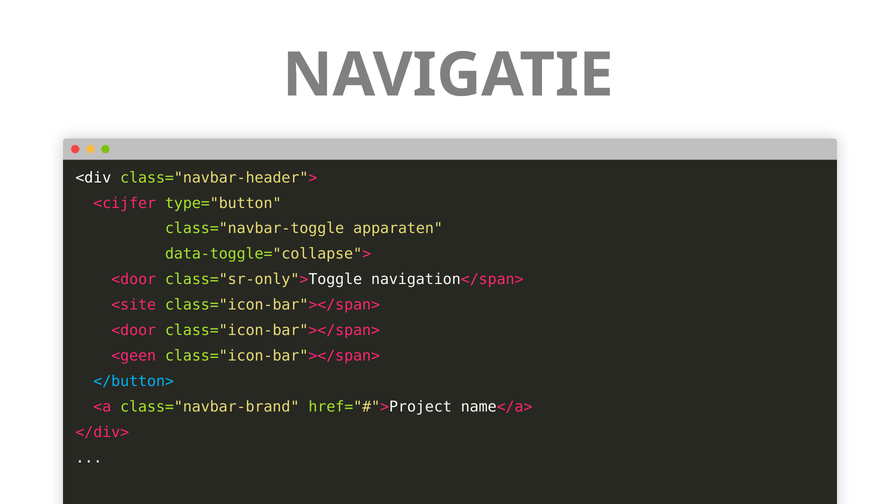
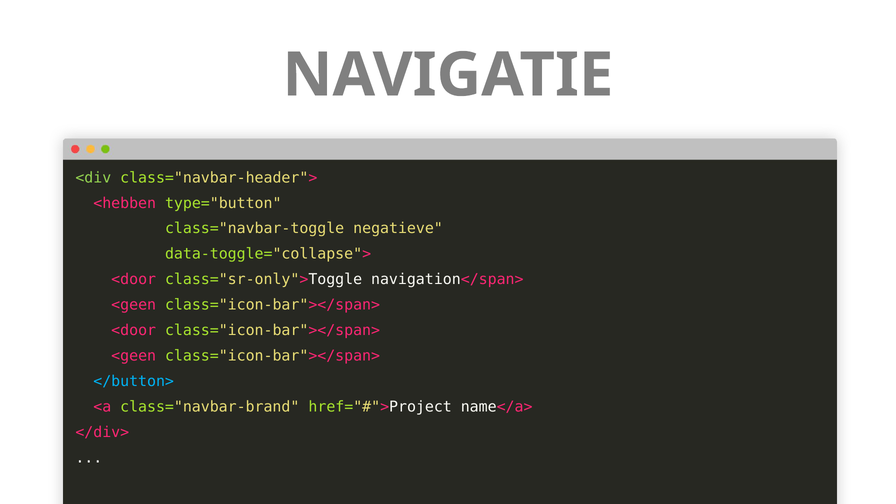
<div colour: white -> light green
<cijfer: <cijfer -> <hebben
apparaten: apparaten -> negatieve
<site at (134, 305): <site -> <geen
